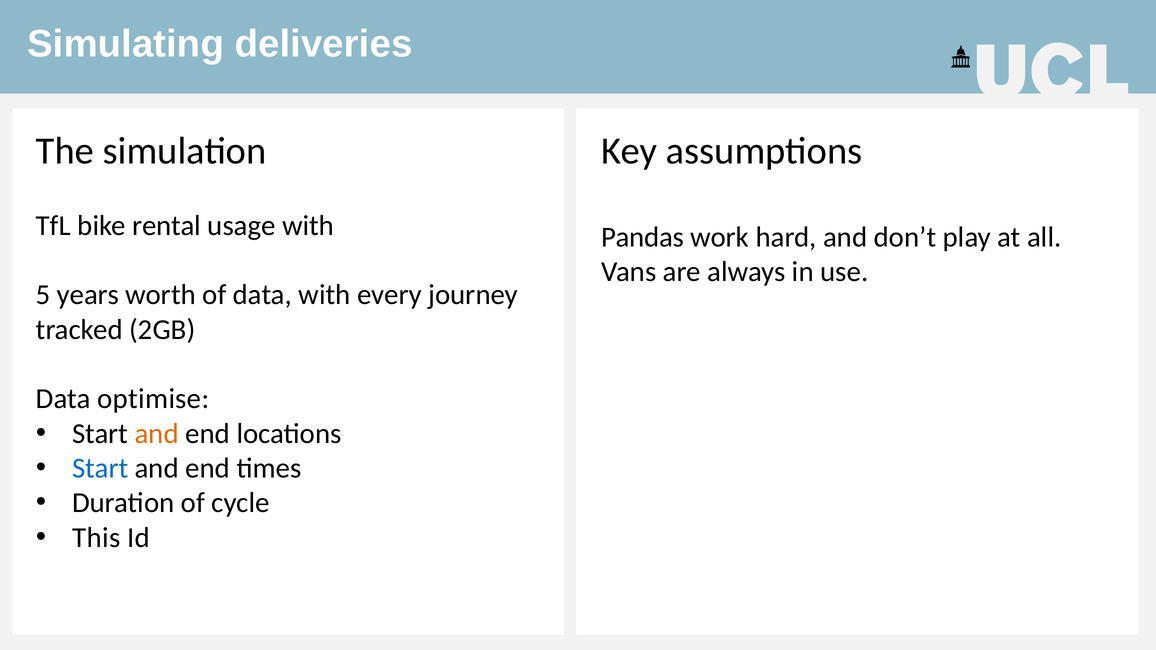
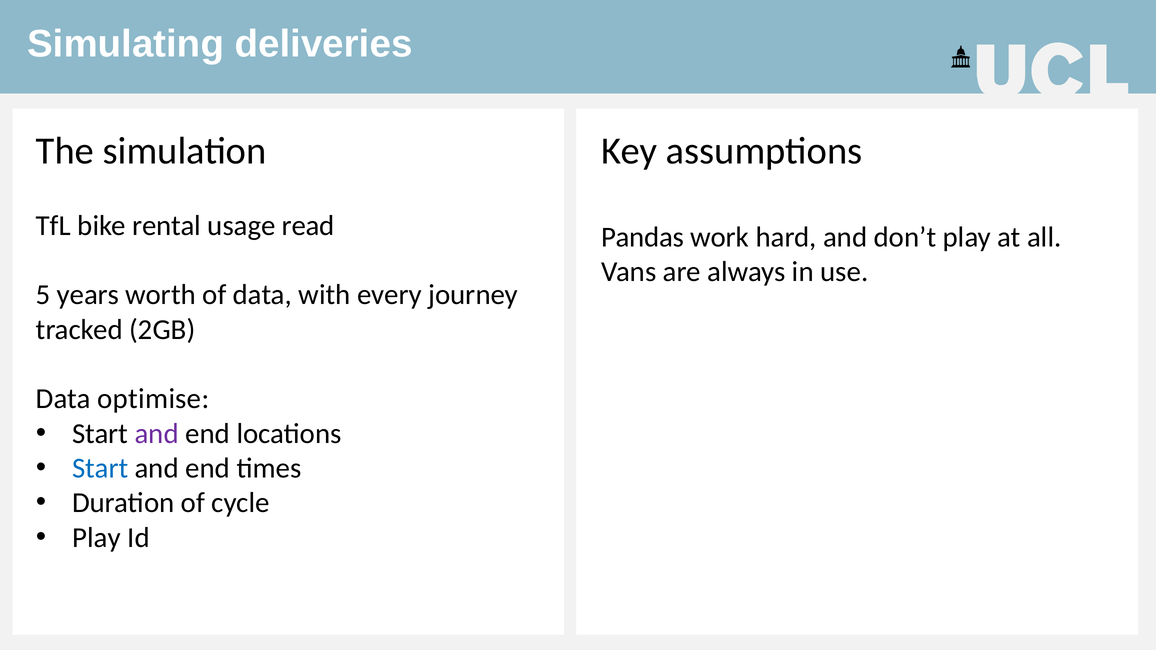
usage with: with -> read
and at (157, 434) colour: orange -> purple
This at (96, 538): This -> Play
